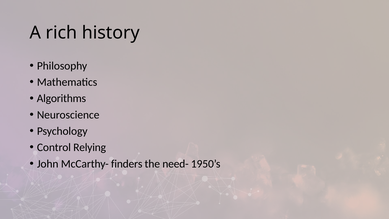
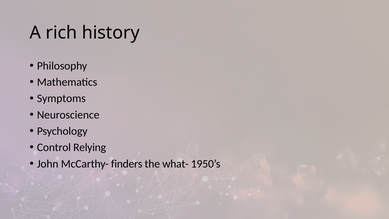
Algorithms: Algorithms -> Symptoms
need-: need- -> what-
